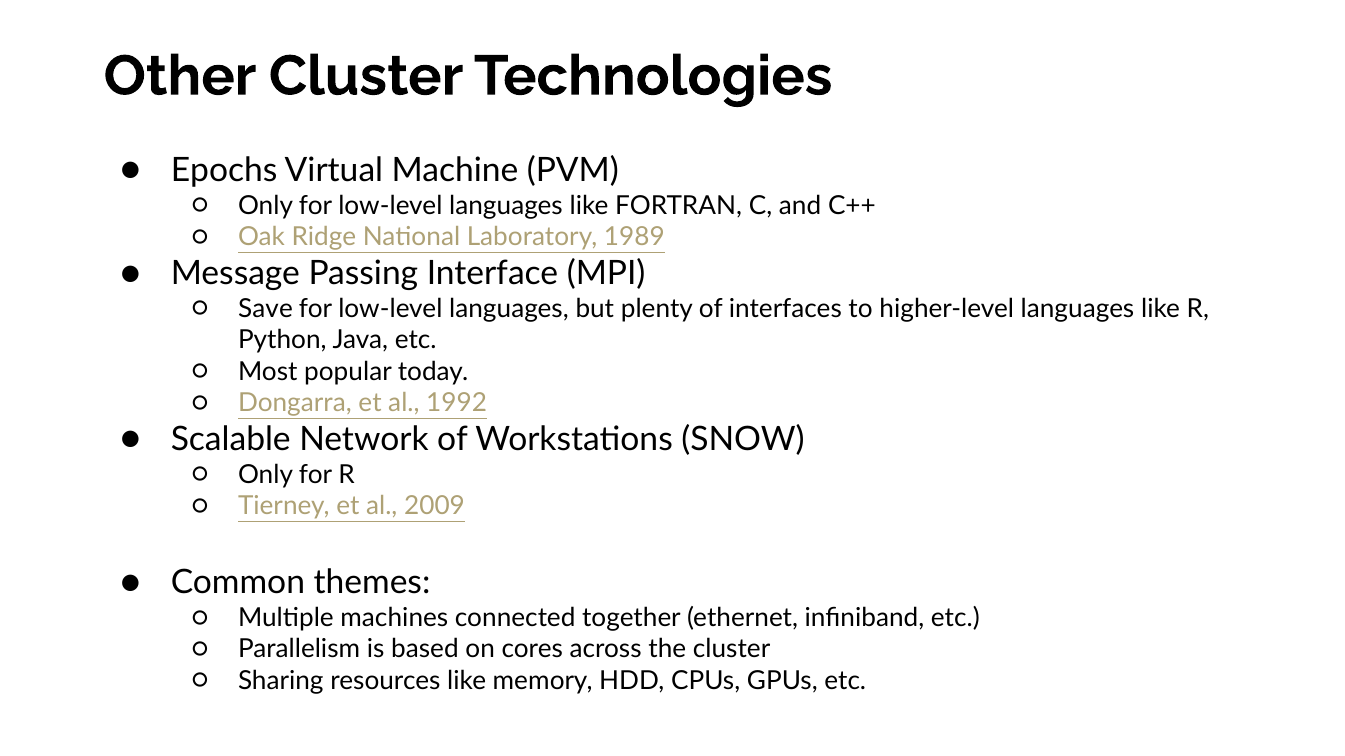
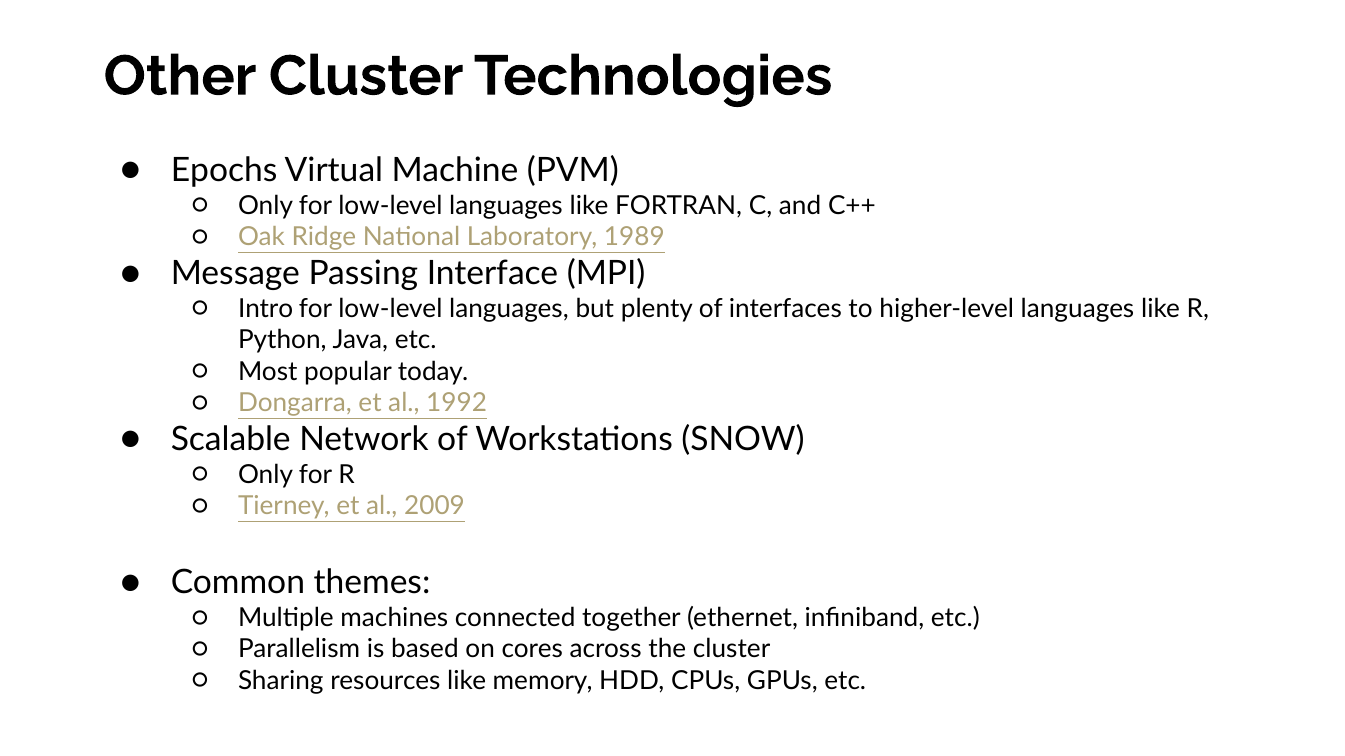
Save: Save -> Intro
